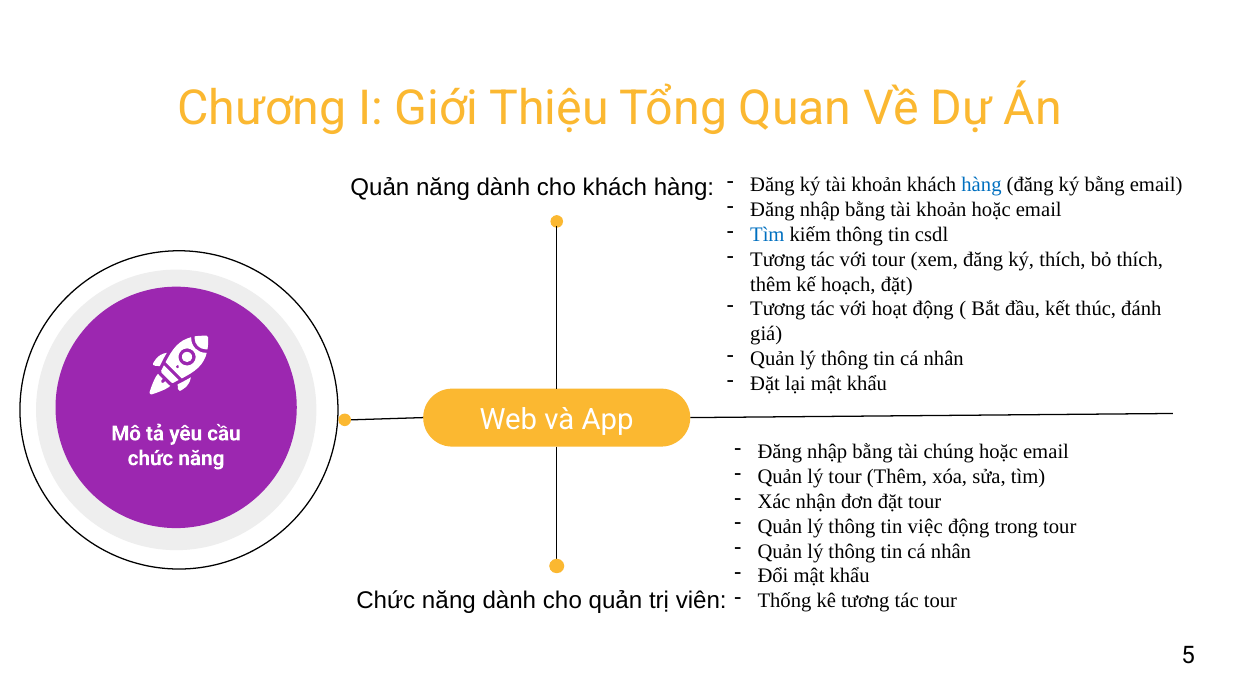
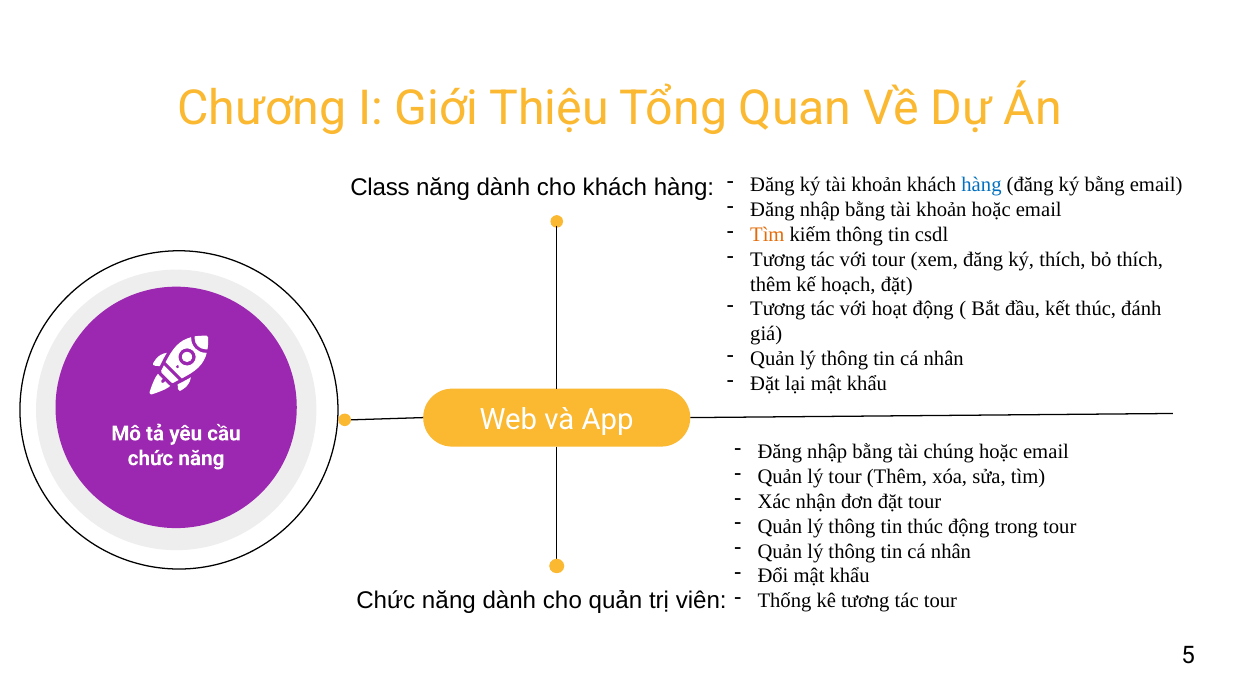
Quản at (380, 187): Quản -> Class
Tìm at (767, 235) colour: blue -> orange
tin việc: việc -> thúc
